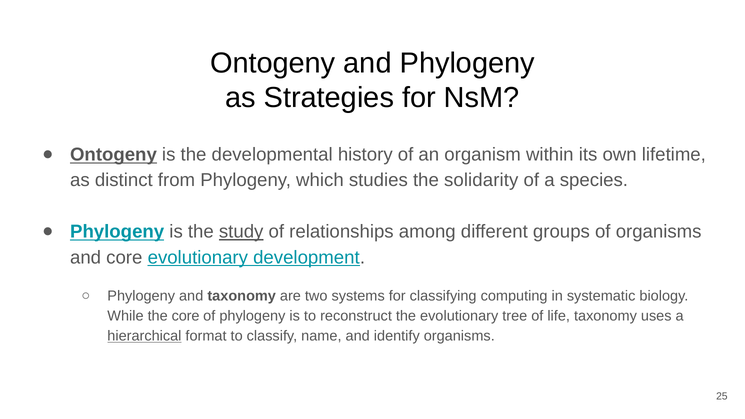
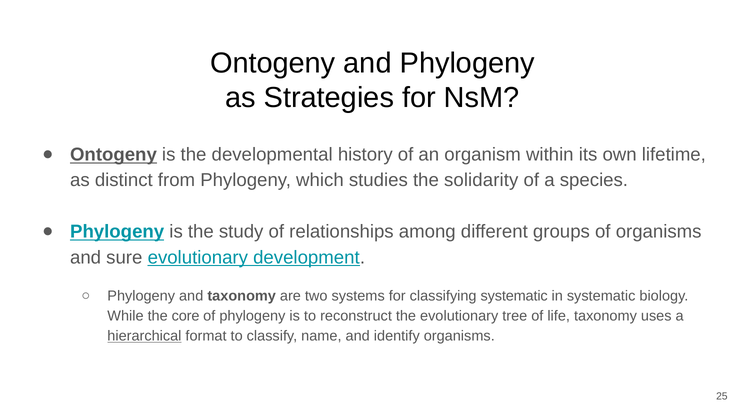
study underline: present -> none
and core: core -> sure
classifying computing: computing -> systematic
